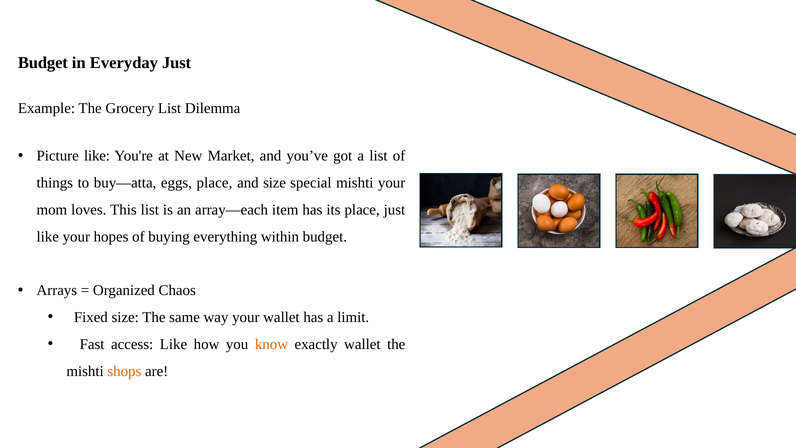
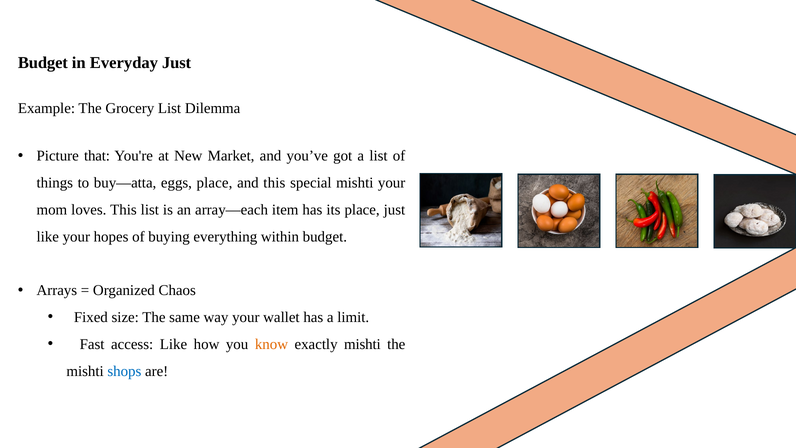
Picture like: like -> that
and size: size -> this
exactly wallet: wallet -> mishti
shops colour: orange -> blue
